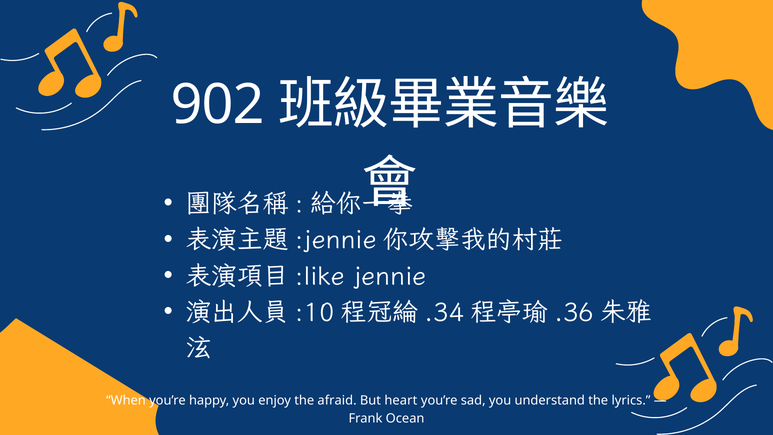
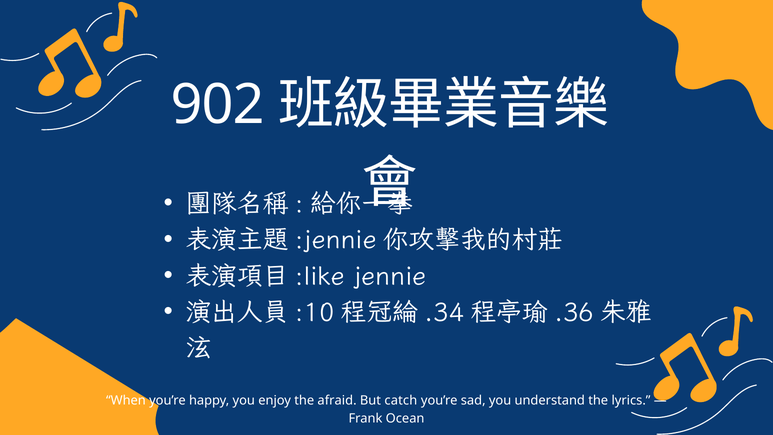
heart: heart -> catch
